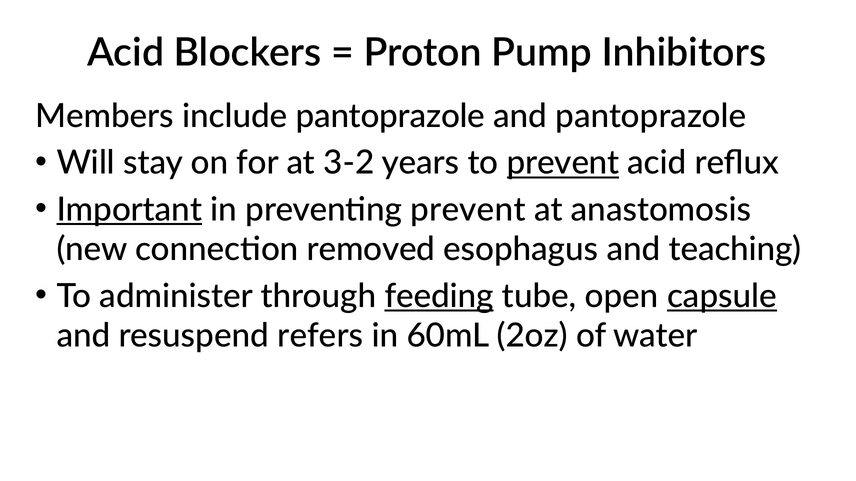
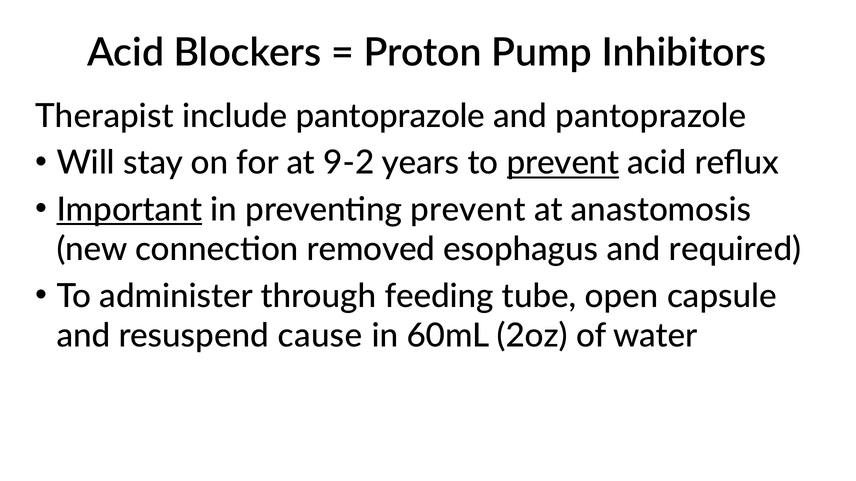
Members: Members -> Therapist
3-2: 3-2 -> 9-2
teaching: teaching -> required
feeding underline: present -> none
capsule underline: present -> none
refers: refers -> cause
